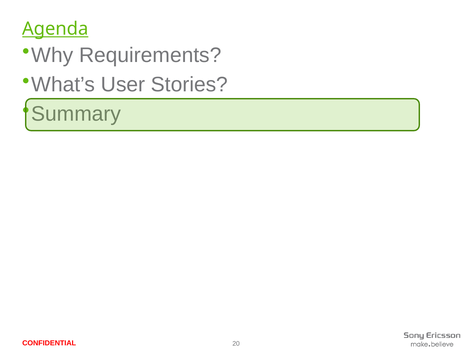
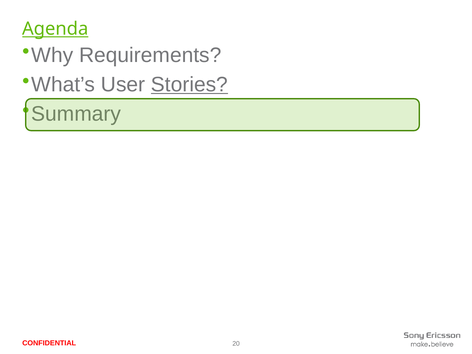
Stories underline: none -> present
